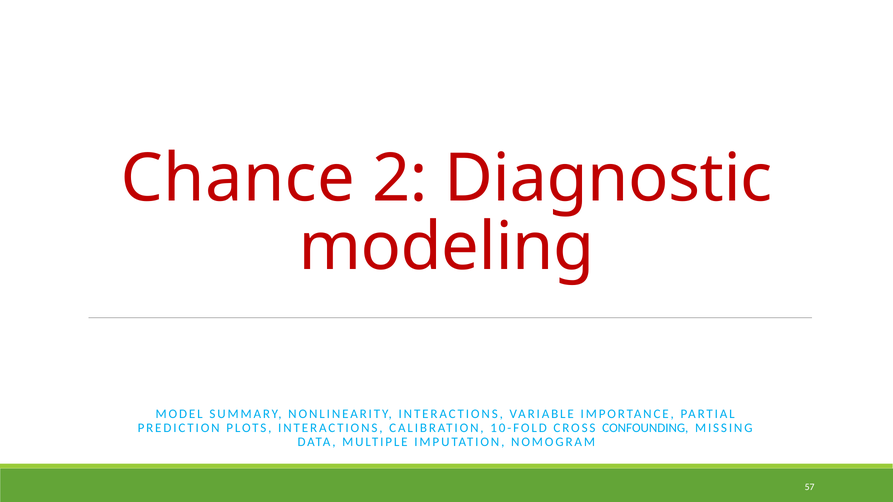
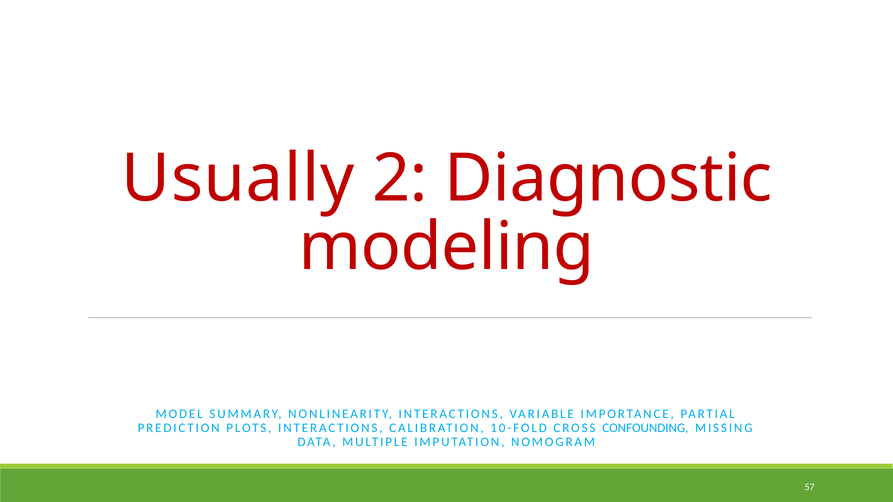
Chance: Chance -> Usually
